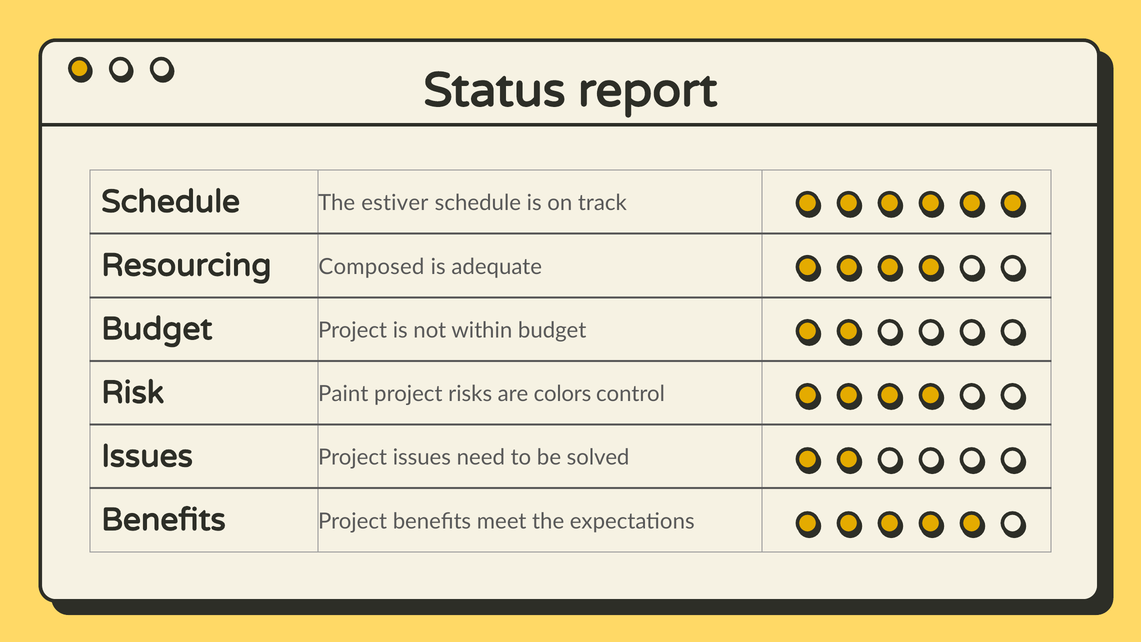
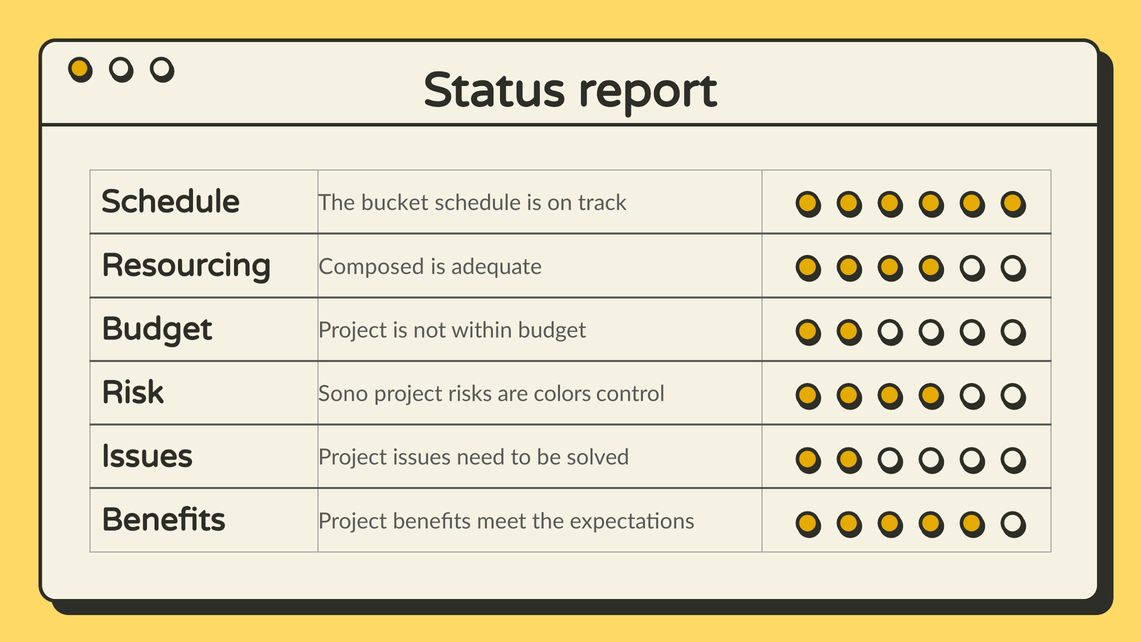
estiver: estiver -> bucket
Paint: Paint -> Sono
